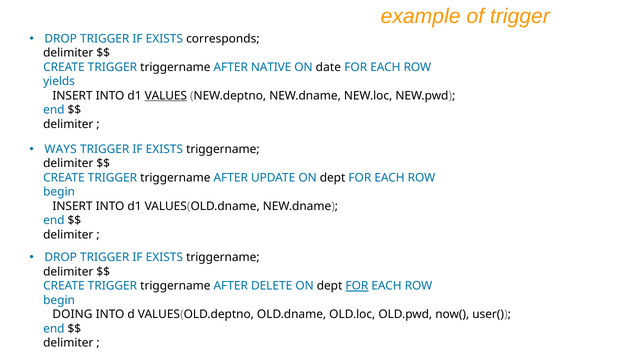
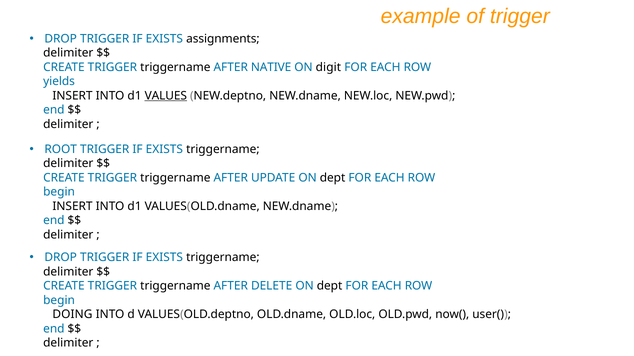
corresponds: corresponds -> assignments
date: date -> digit
WAYS: WAYS -> ROOT
FOR at (357, 286) underline: present -> none
